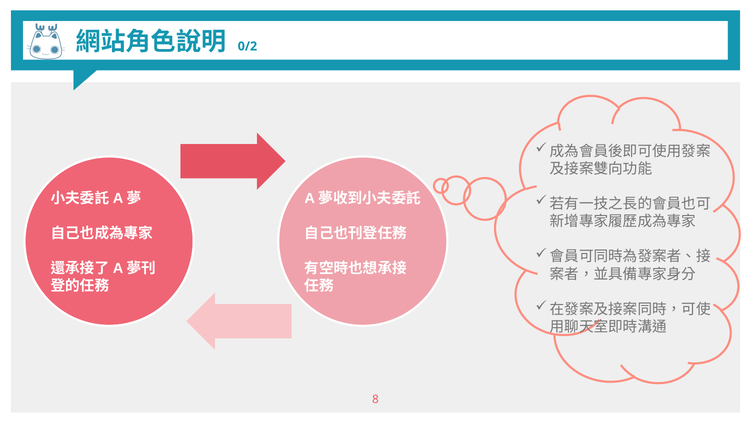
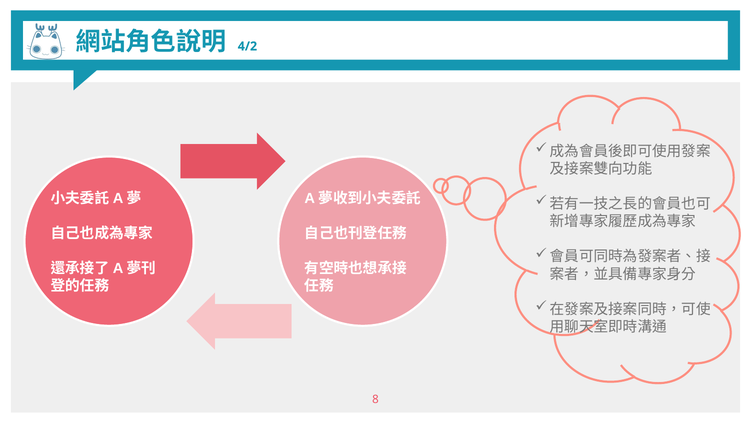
0/2: 0/2 -> 4/2
